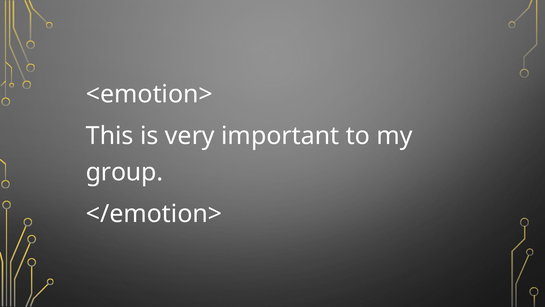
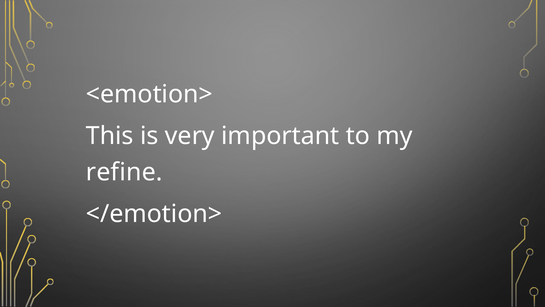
group: group -> refine
